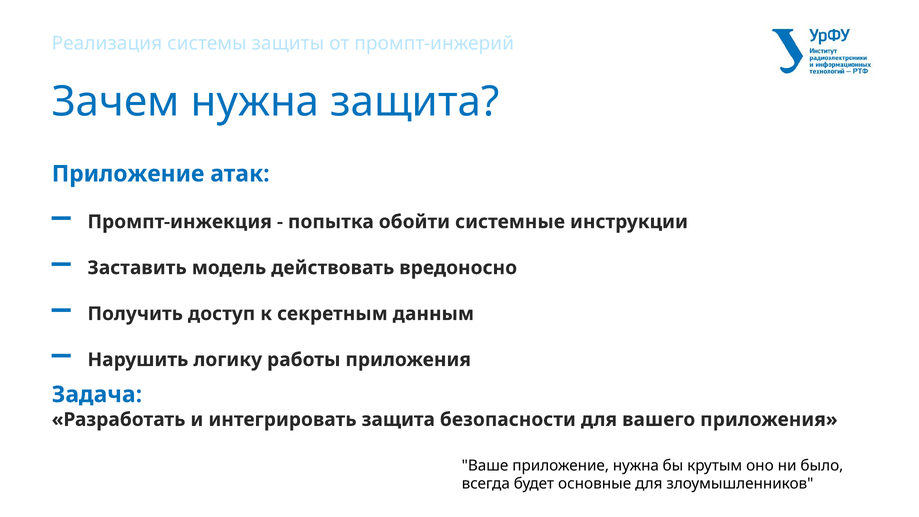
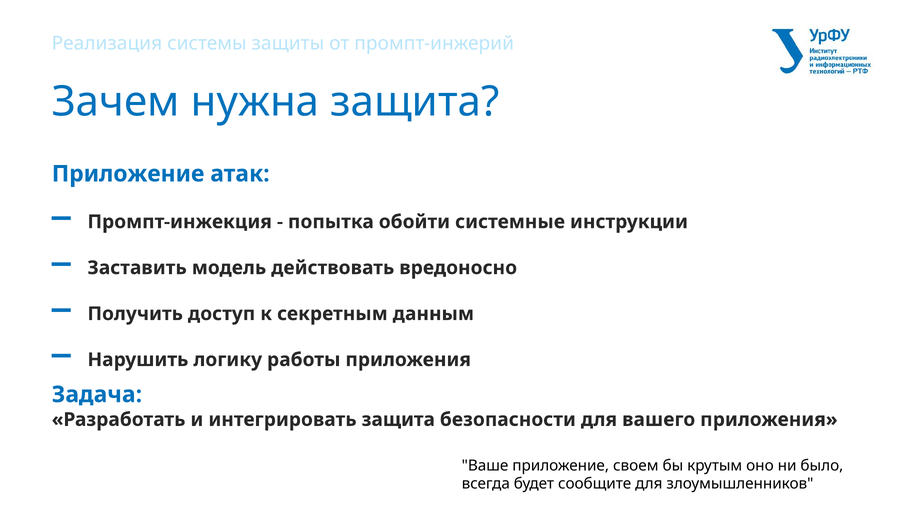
приложение нужна: нужна -> своем
основные: основные -> сообщите
